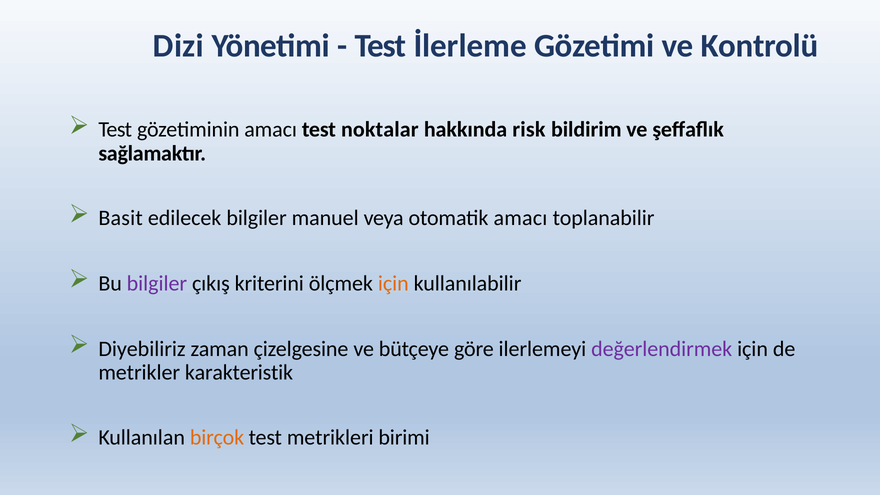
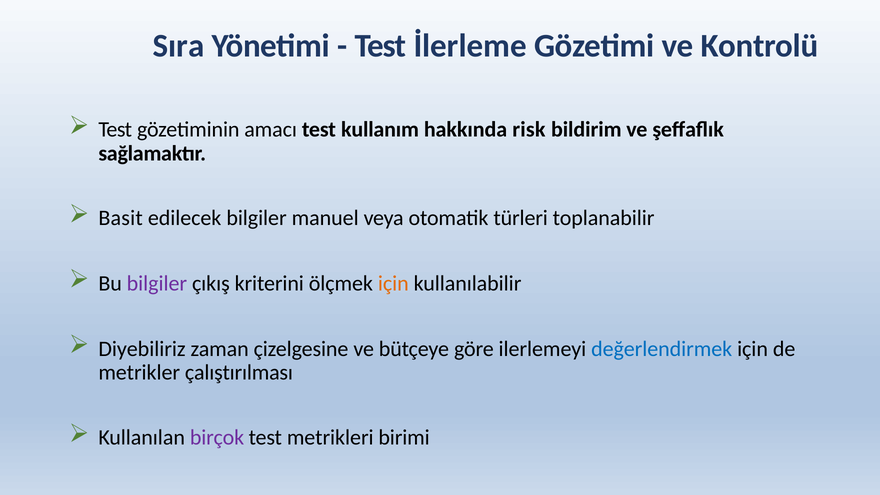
Dizi: Dizi -> Sıra
noktalar: noktalar -> kullanım
otomatik amacı: amacı -> türleri
değerlendirmek colour: purple -> blue
karakteristik: karakteristik -> çalıştırılması
birçok colour: orange -> purple
